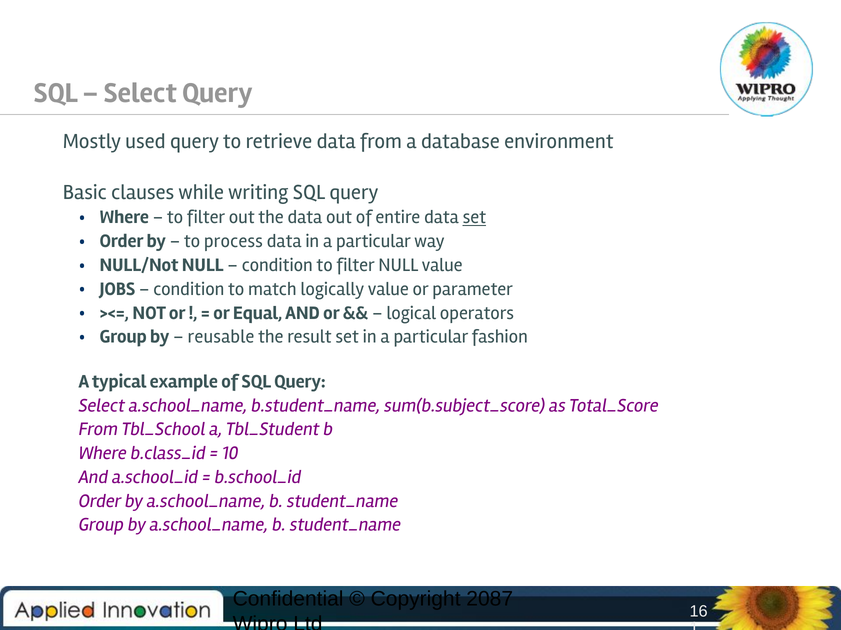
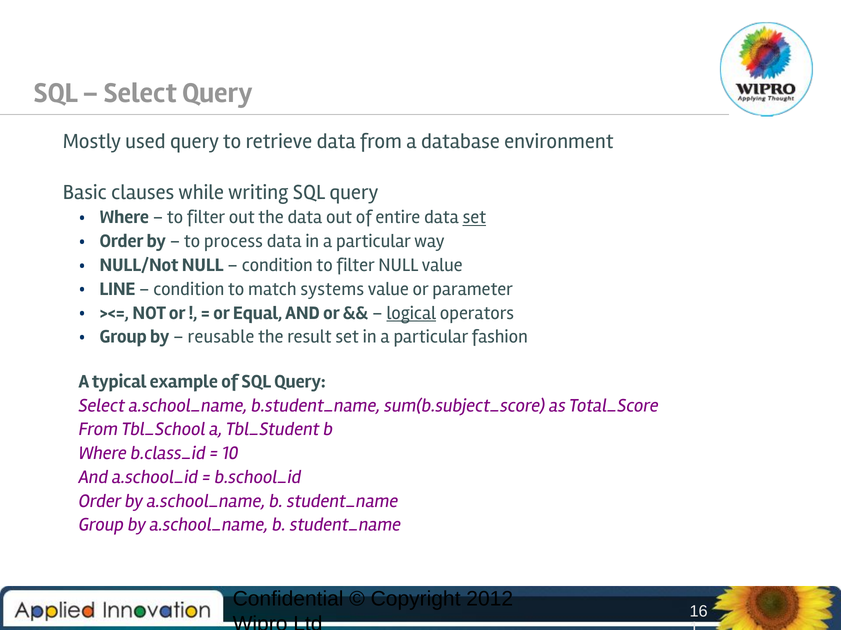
JOBS: JOBS -> LINE
logically: logically -> systems
logical underline: none -> present
2087: 2087 -> 2012
